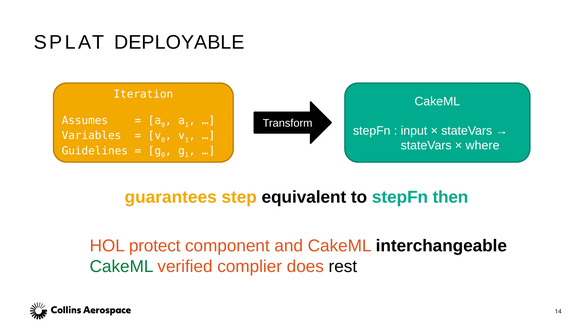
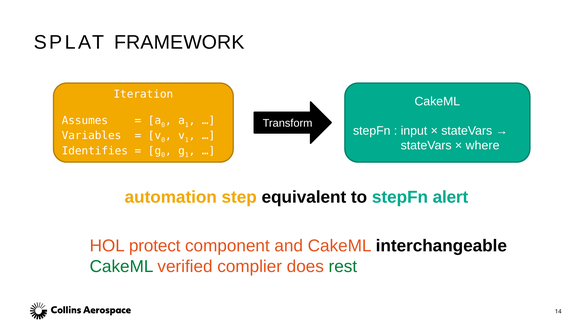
DEPLOYABLE: DEPLOYABLE -> FRAMEWORK
Guidelines: Guidelines -> Identifies
guarantees: guarantees -> automation
then: then -> alert
rest colour: black -> green
